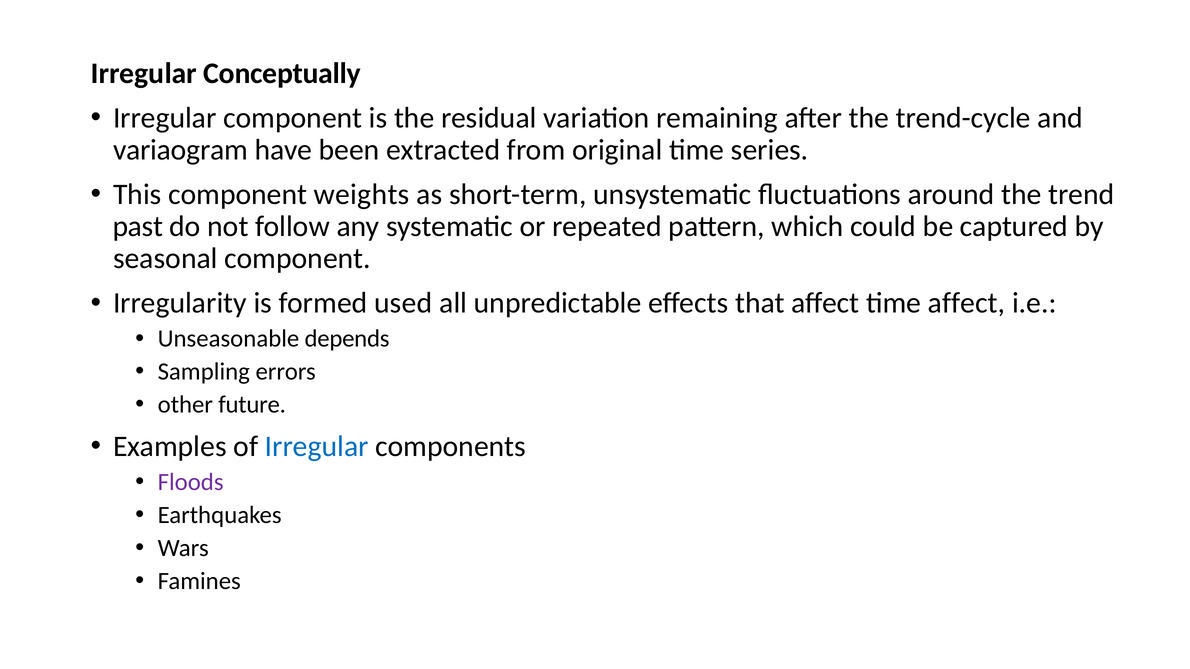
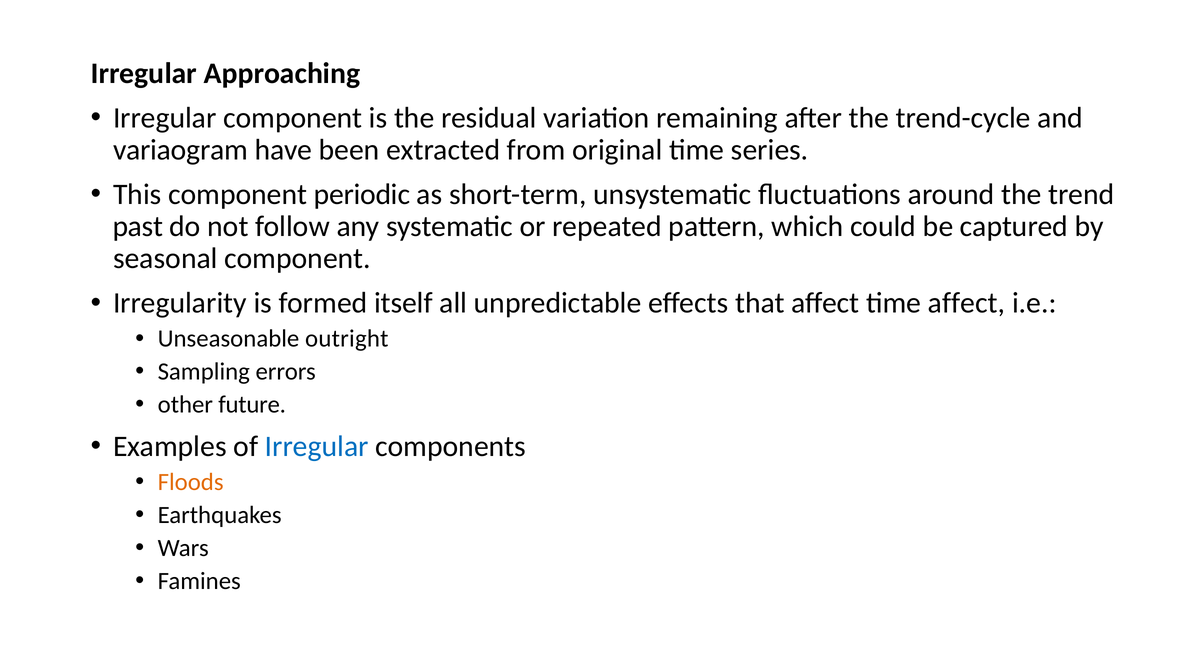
Conceptually: Conceptually -> Approaching
weights: weights -> periodic
used: used -> itself
depends: depends -> outright
Floods colour: purple -> orange
